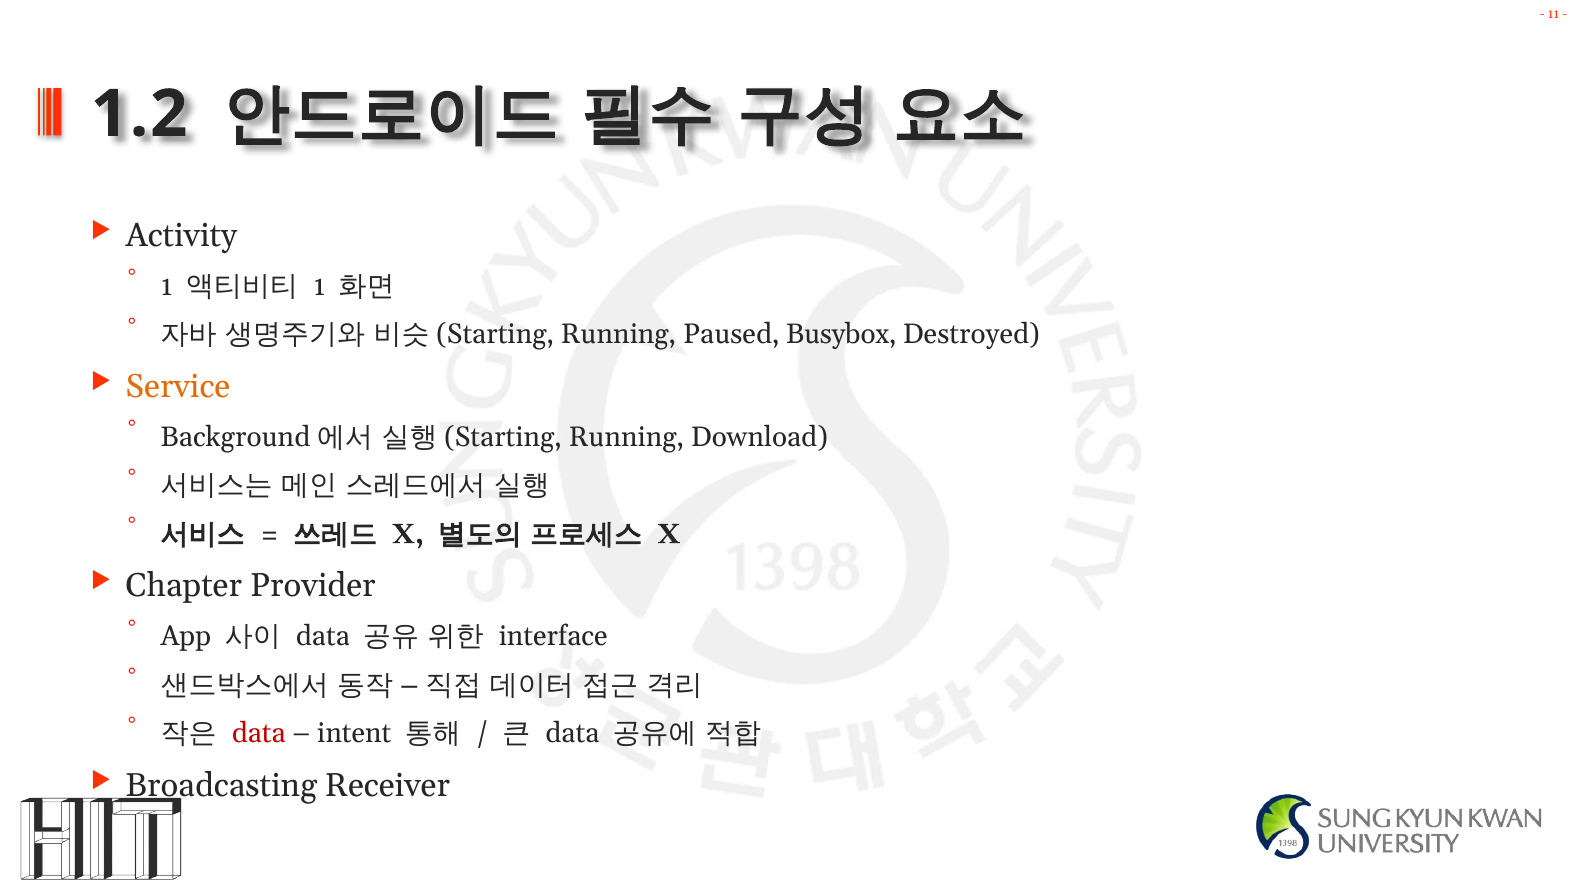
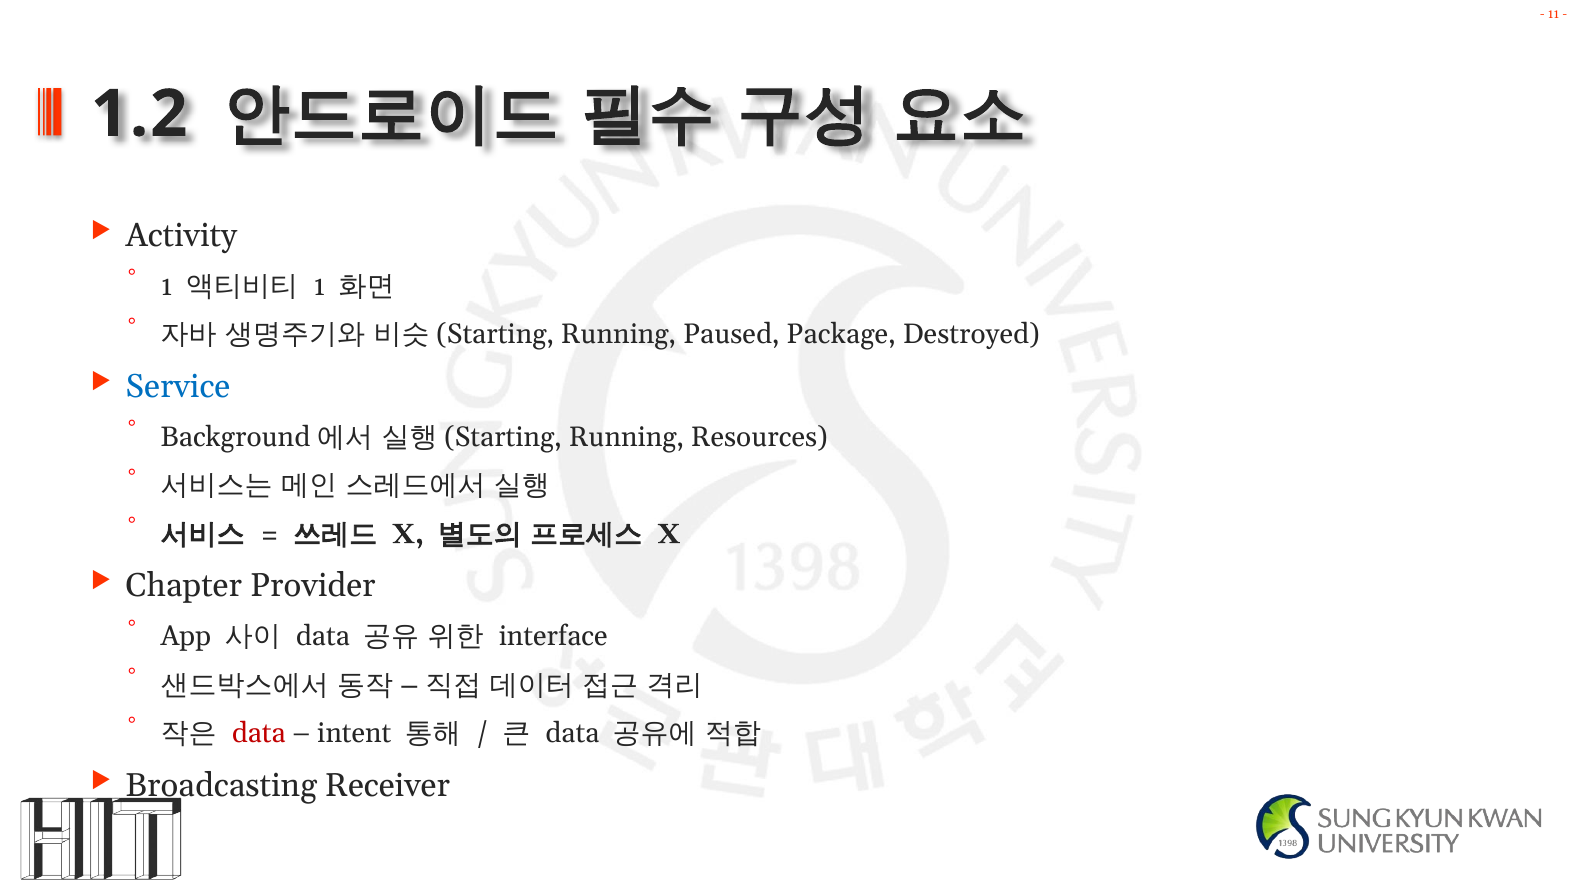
Busybox: Busybox -> Package
Service colour: orange -> blue
Download: Download -> Resources
